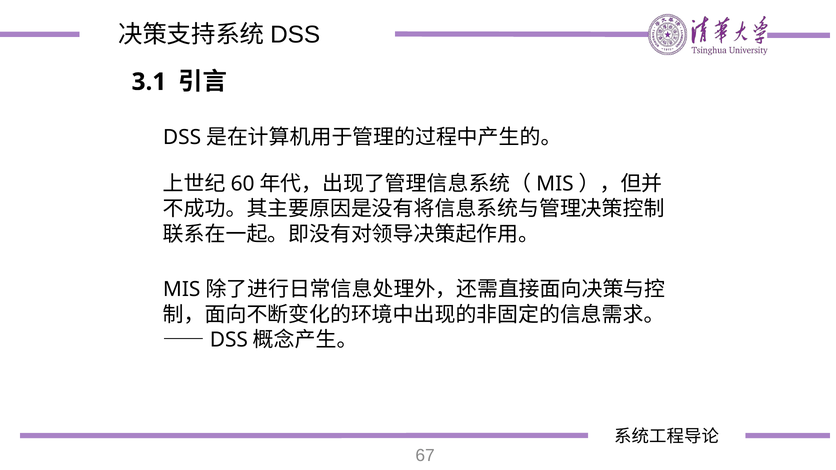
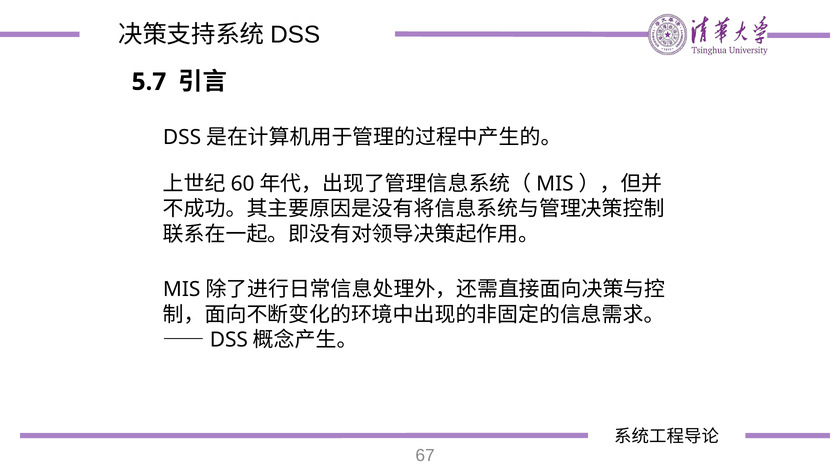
3.1: 3.1 -> 5.7
